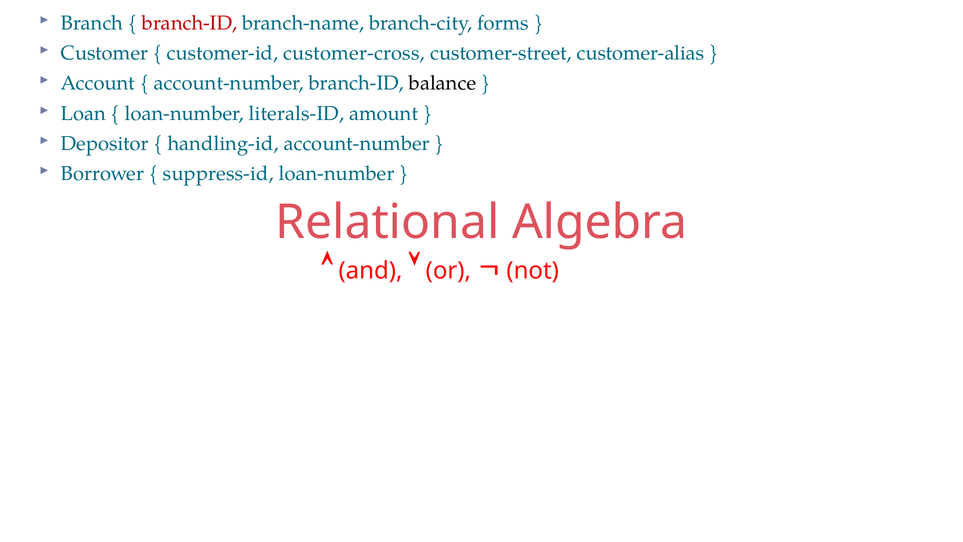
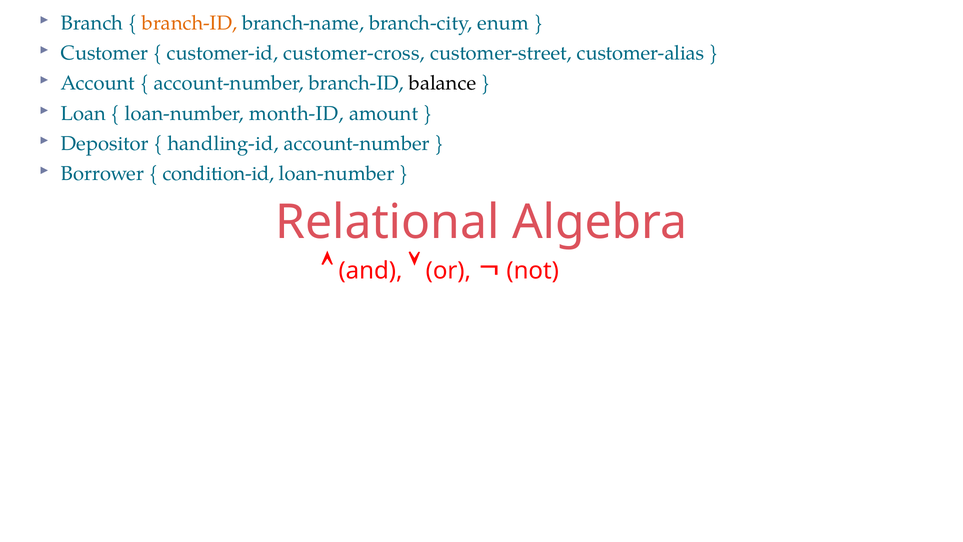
branch-ID at (190, 23) colour: red -> orange
forms: forms -> enum
literals-ID: literals-ID -> month-ID
suppress-id: suppress-id -> condition-id
